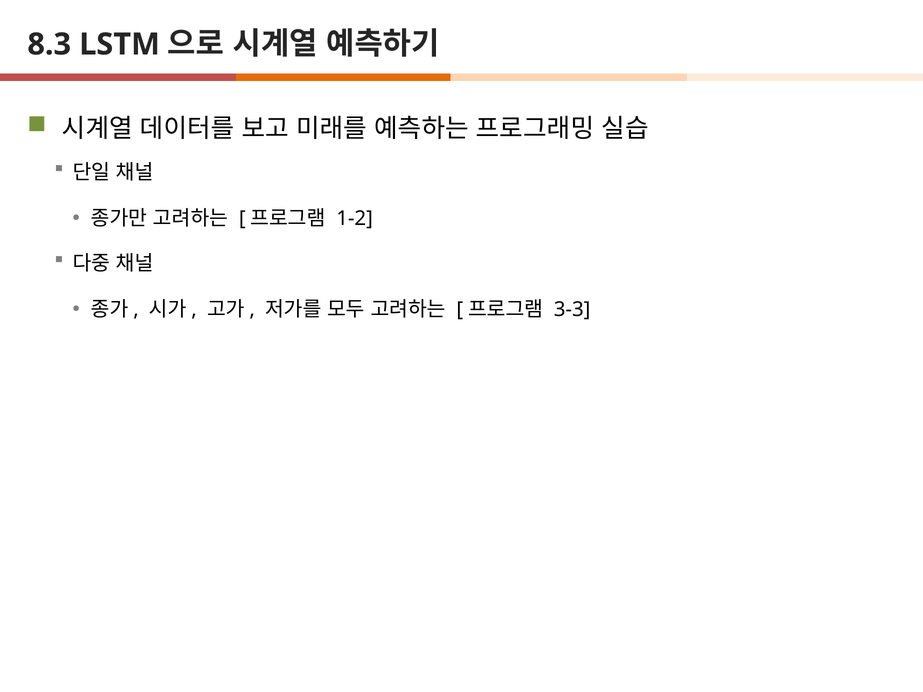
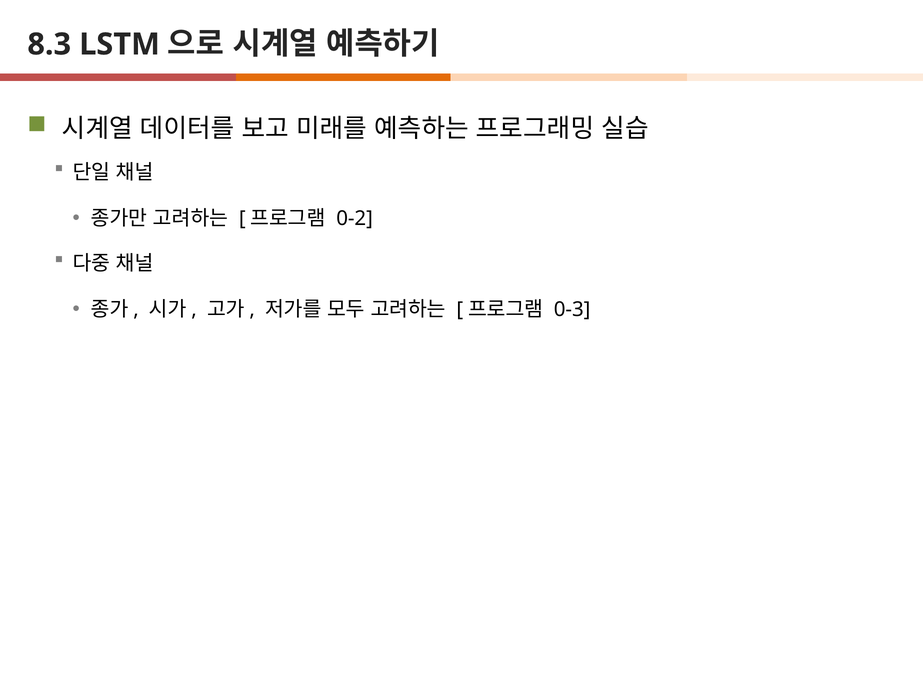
1-2: 1-2 -> 0-2
3-3: 3-3 -> 0-3
